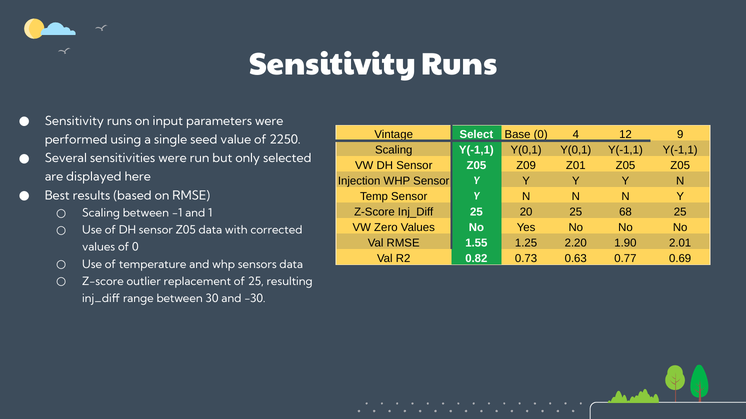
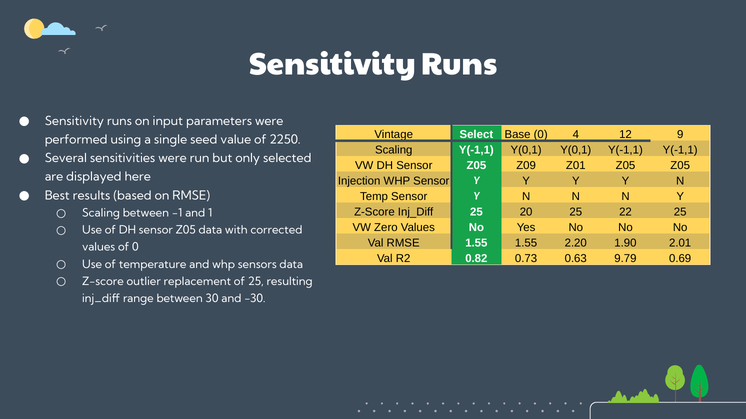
68: 68 -> 22
1.55 1.25: 1.25 -> 1.55
0.77: 0.77 -> 9.79
